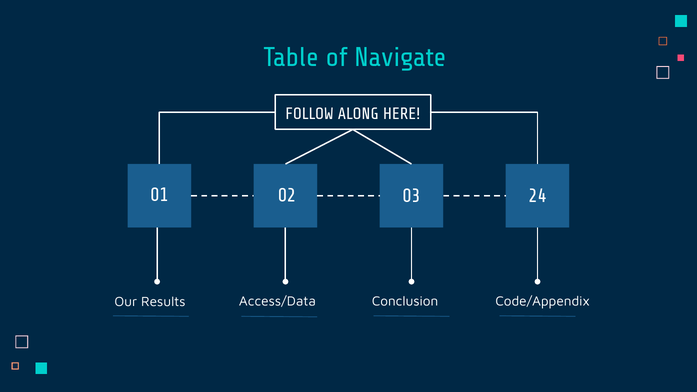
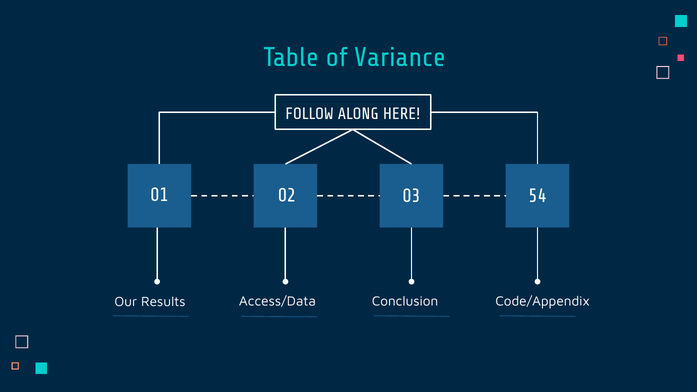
Navigate: Navigate -> Variance
24: 24 -> 54
